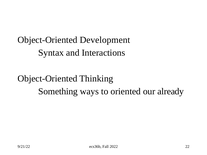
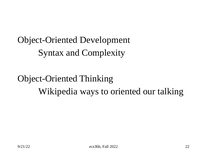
Interactions: Interactions -> Complexity
Something: Something -> Wikipedia
already: already -> talking
